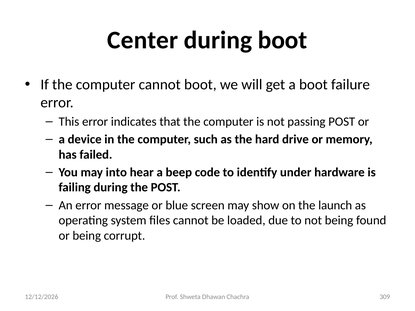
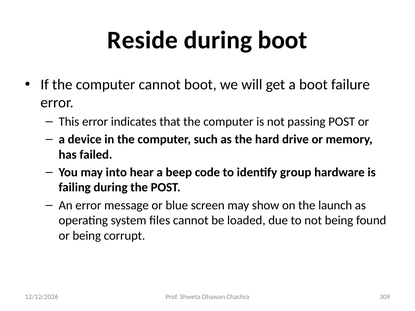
Center: Center -> Reside
under: under -> group
